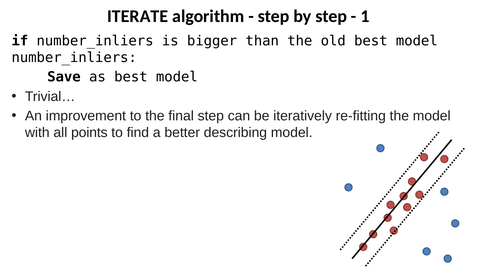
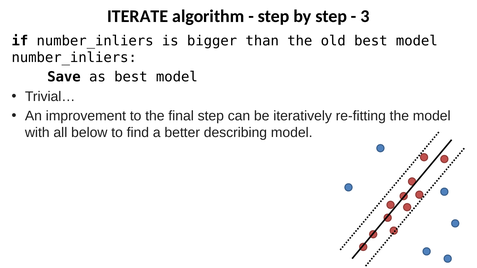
1: 1 -> 3
points: points -> below
